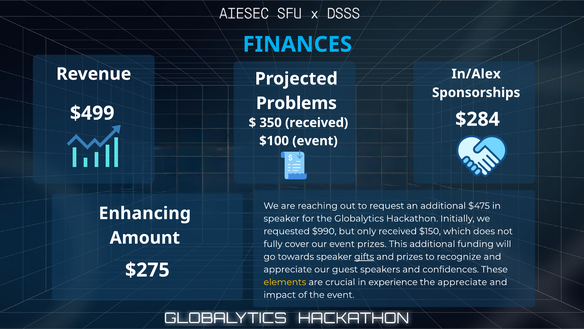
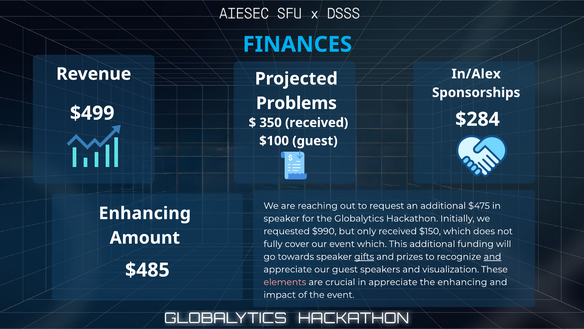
$100 event: event -> guest
event prizes: prizes -> which
and at (492, 256) underline: none -> present
$275: $275 -> $485
confidences: confidences -> visualization
elements colour: yellow -> pink
in experience: experience -> appreciate
the appreciate: appreciate -> enhancing
